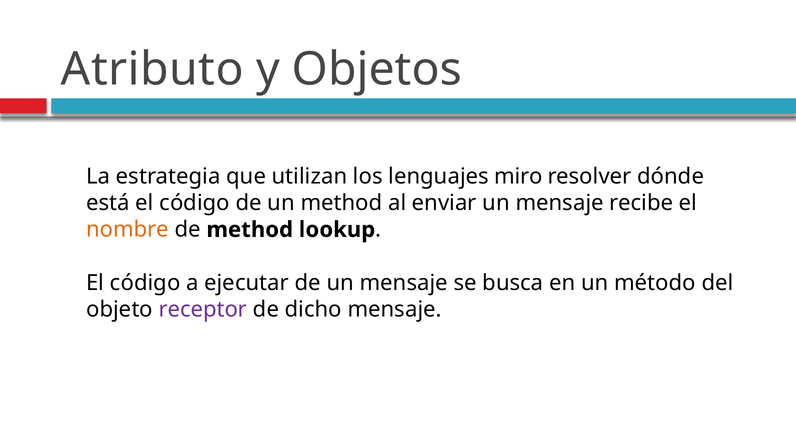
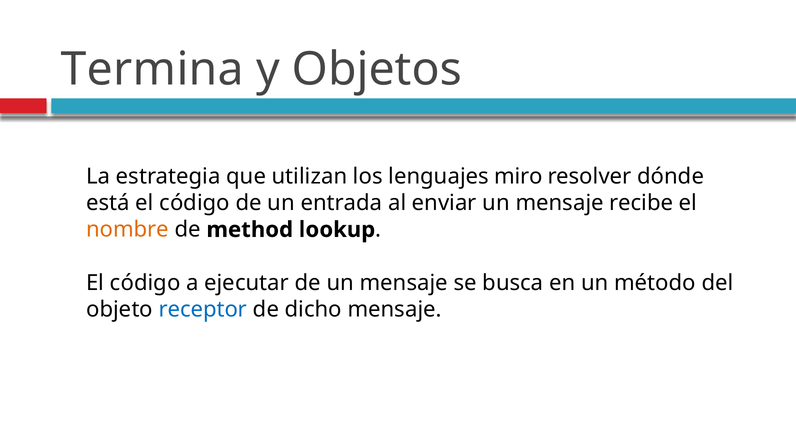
Atributo: Atributo -> Termina
un method: method -> entrada
receptor colour: purple -> blue
